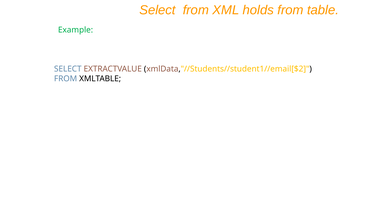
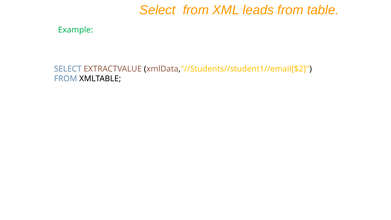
holds: holds -> leads
